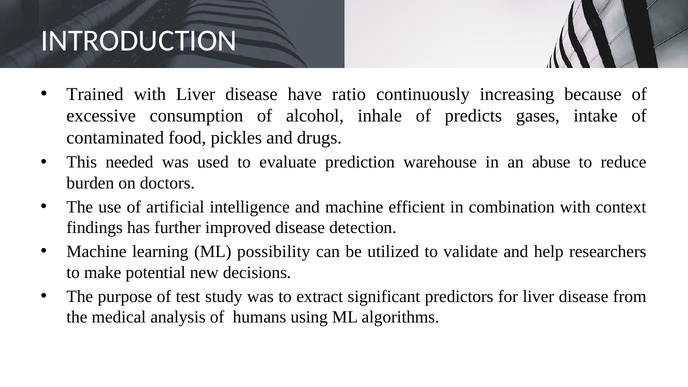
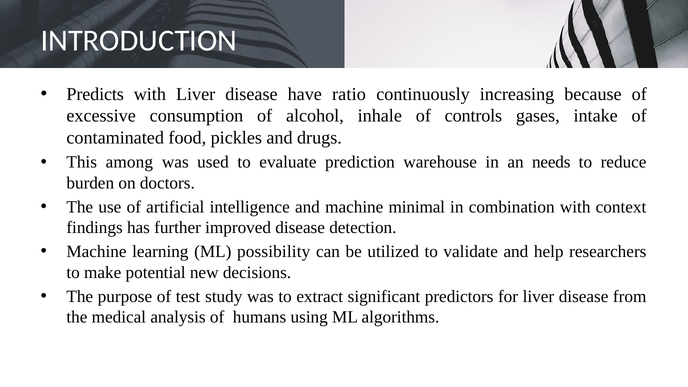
Trained: Trained -> Predicts
predicts: predicts -> controls
needed: needed -> among
abuse: abuse -> needs
efficient: efficient -> minimal
